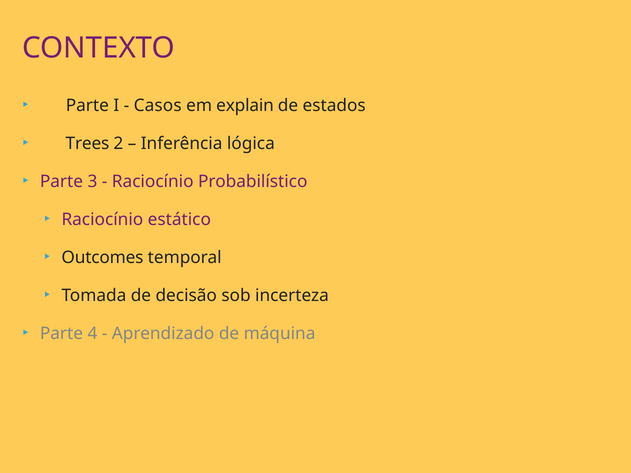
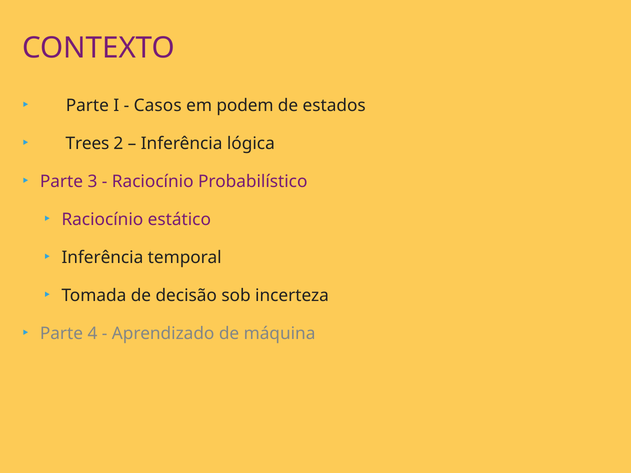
explain: explain -> podem
Outcomes at (102, 258): Outcomes -> Inferência
